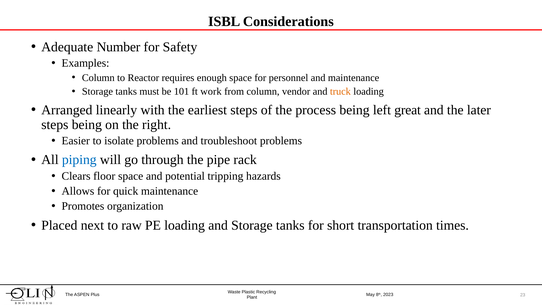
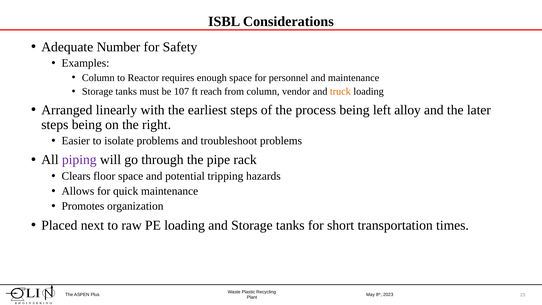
101: 101 -> 107
work: work -> reach
great: great -> alloy
piping colour: blue -> purple
